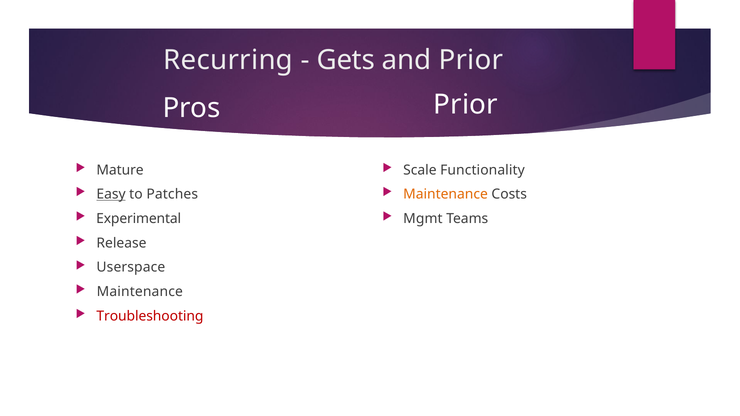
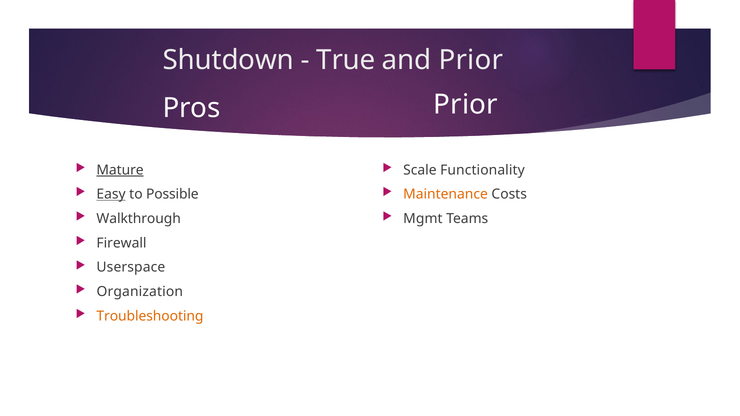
Recurring: Recurring -> Shutdown
Gets: Gets -> True
Mature underline: none -> present
Patches: Patches -> Possible
Experimental: Experimental -> Walkthrough
Release: Release -> Firewall
Maintenance at (140, 292): Maintenance -> Organization
Troubleshooting colour: red -> orange
